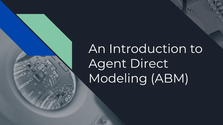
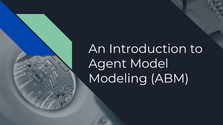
Direct: Direct -> Model
